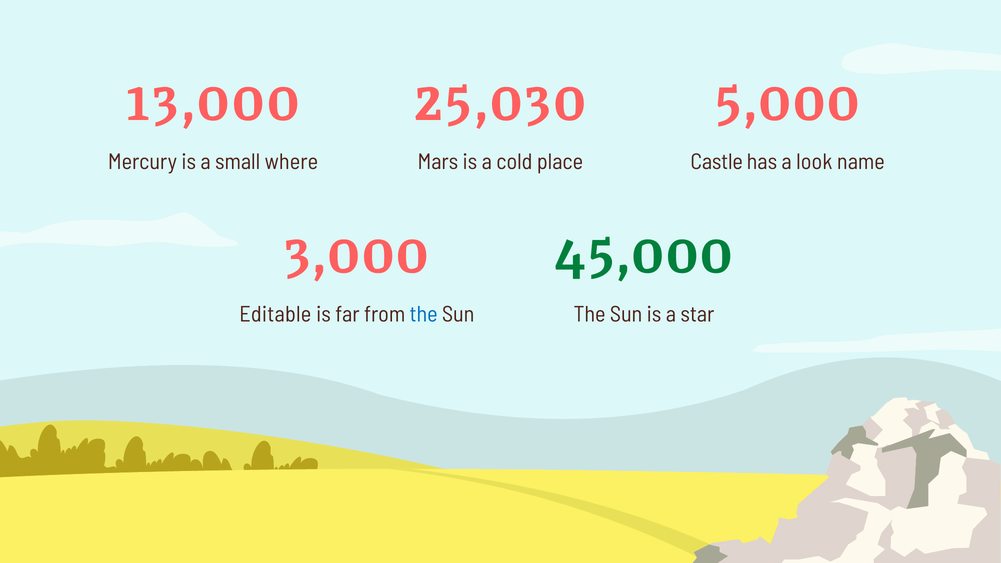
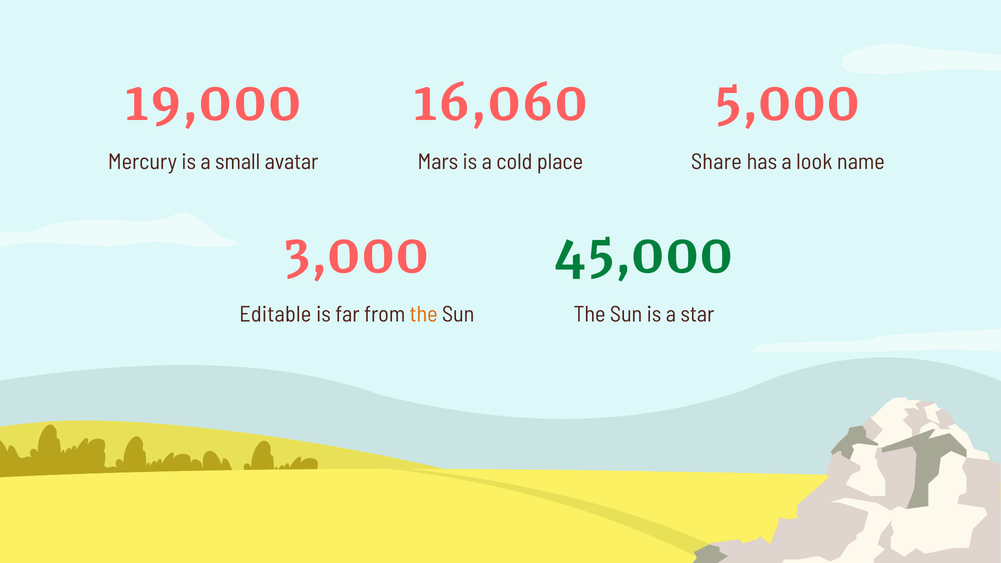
13,000: 13,000 -> 19,000
25,030: 25,030 -> 16,060
where: where -> avatar
Castle: Castle -> Share
the at (424, 315) colour: blue -> orange
